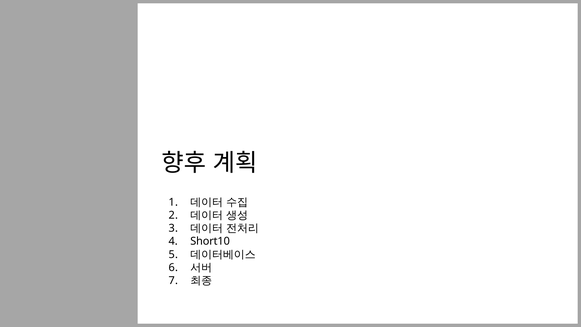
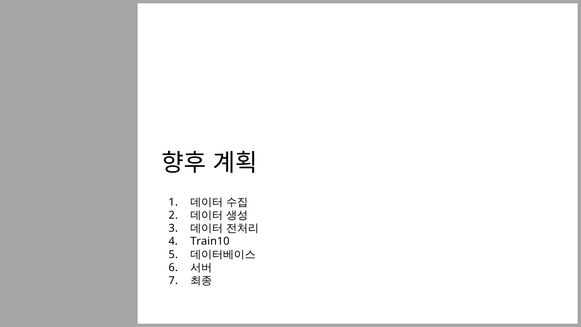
Short10: Short10 -> Train10
